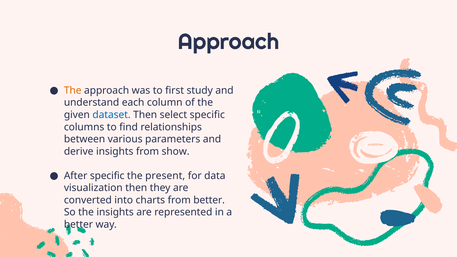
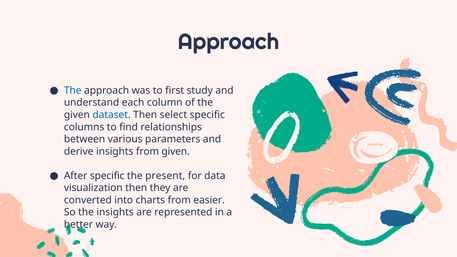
The at (73, 90) colour: orange -> blue
from show: show -> given
from better: better -> easier
